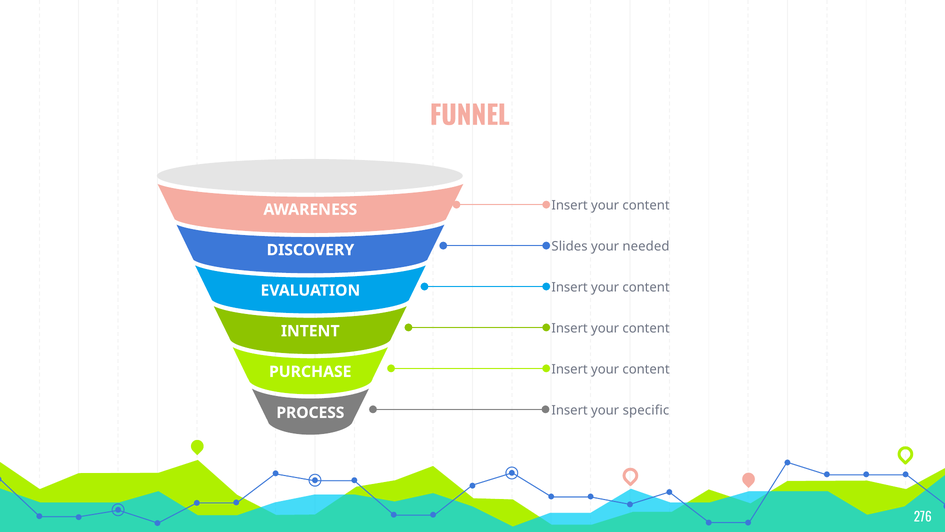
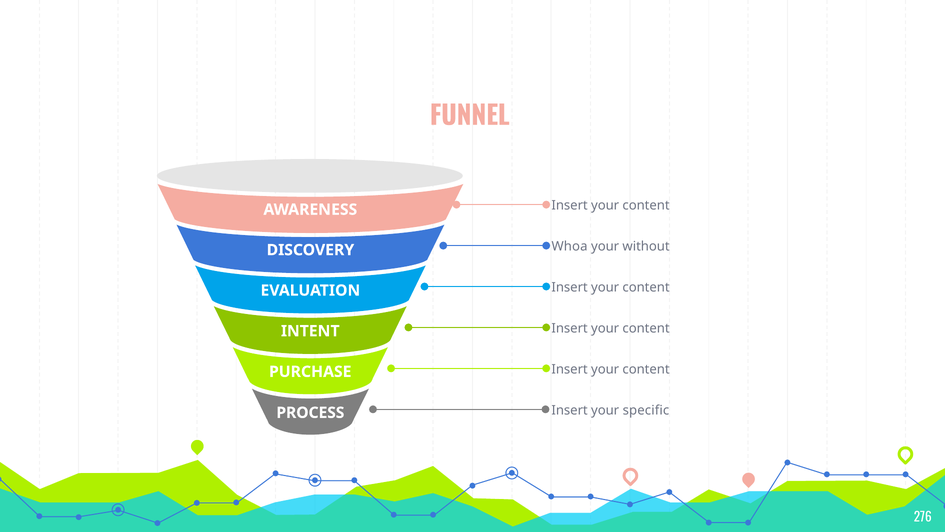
Slides: Slides -> Whoa
needed: needed -> without
